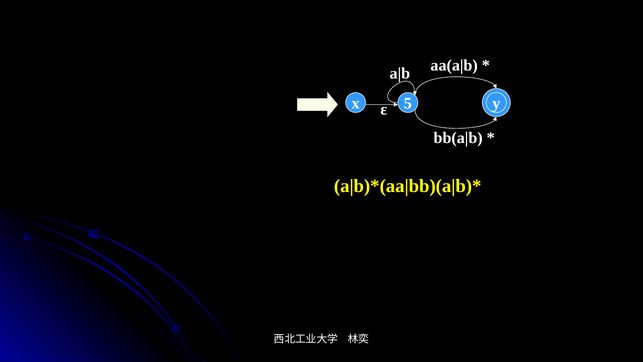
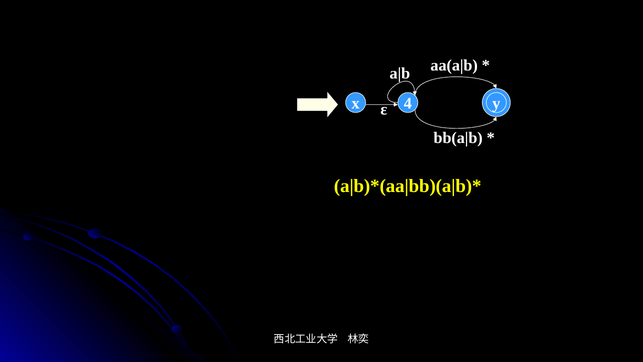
5: 5 -> 4
